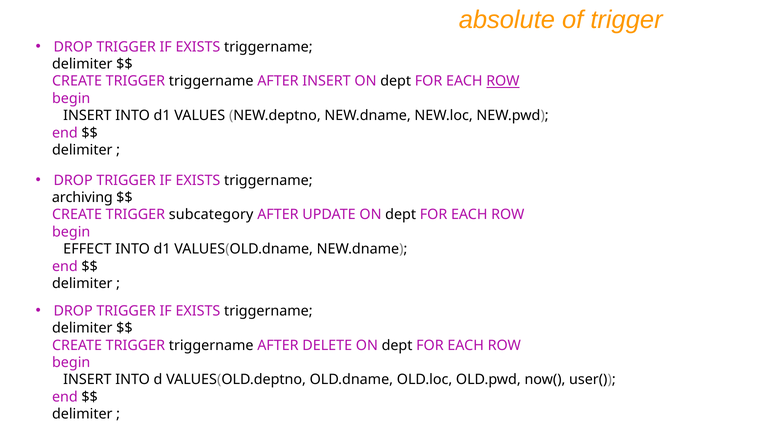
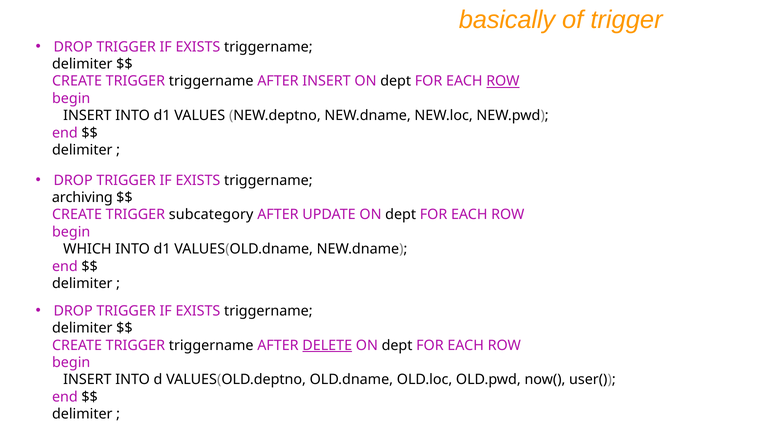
absolute: absolute -> basically
EFFECT: EFFECT -> WHICH
DELETE underline: none -> present
